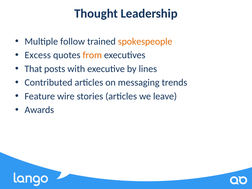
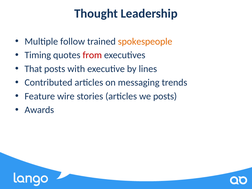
Excess: Excess -> Timing
from colour: orange -> red
we leave: leave -> posts
